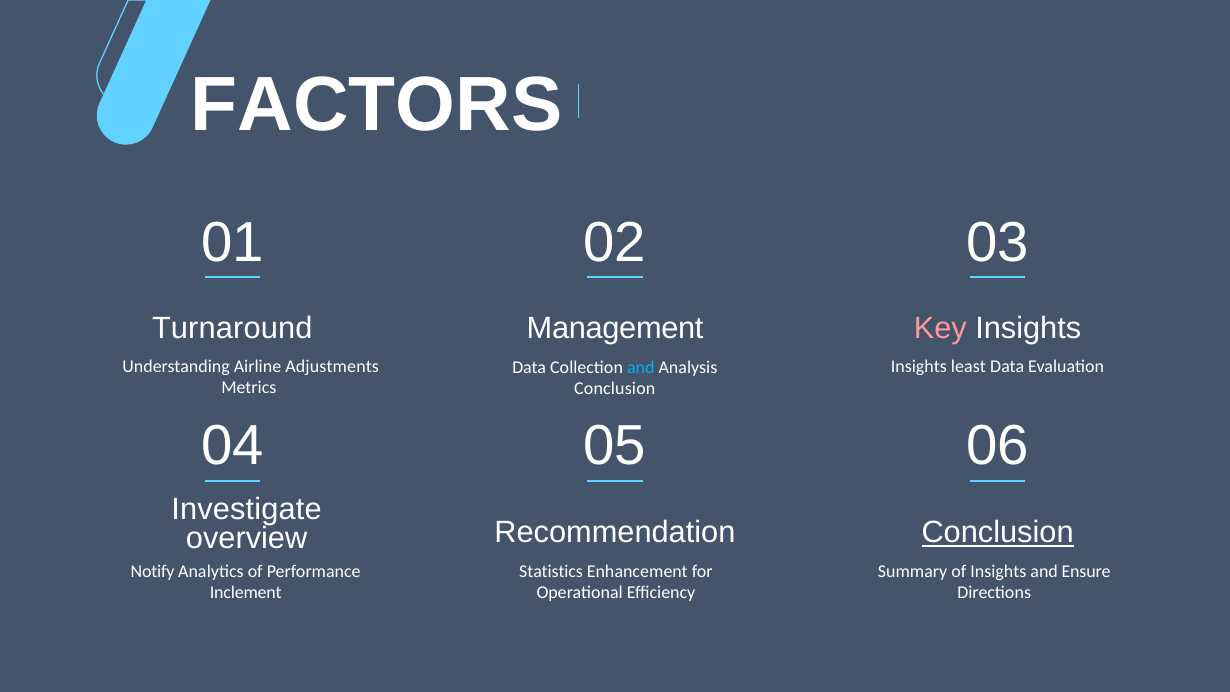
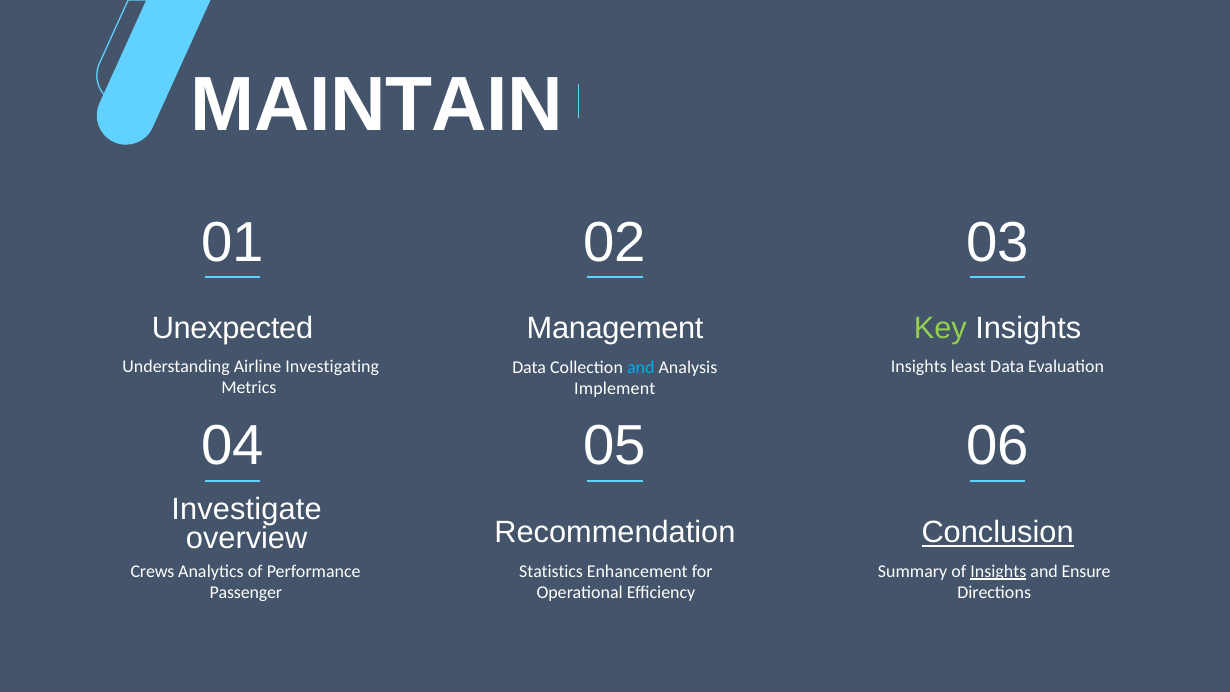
FACTORS: FACTORS -> MAINTAIN
Turnaround: Turnaround -> Unexpected
Key colour: pink -> light green
Adjustments: Adjustments -> Investigating
Conclusion at (615, 389): Conclusion -> Implement
Notify: Notify -> Crews
Insights at (998, 571) underline: none -> present
Inclement: Inclement -> Passenger
